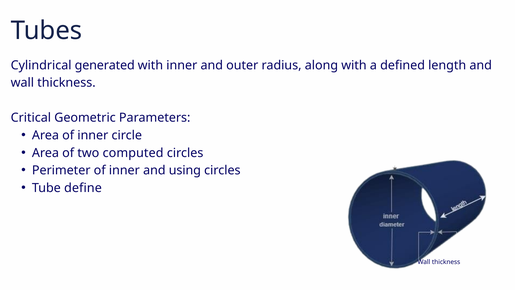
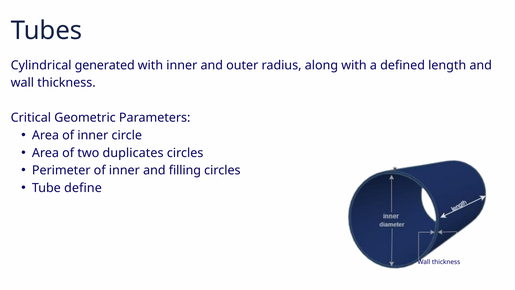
computed: computed -> duplicates
using: using -> filling
